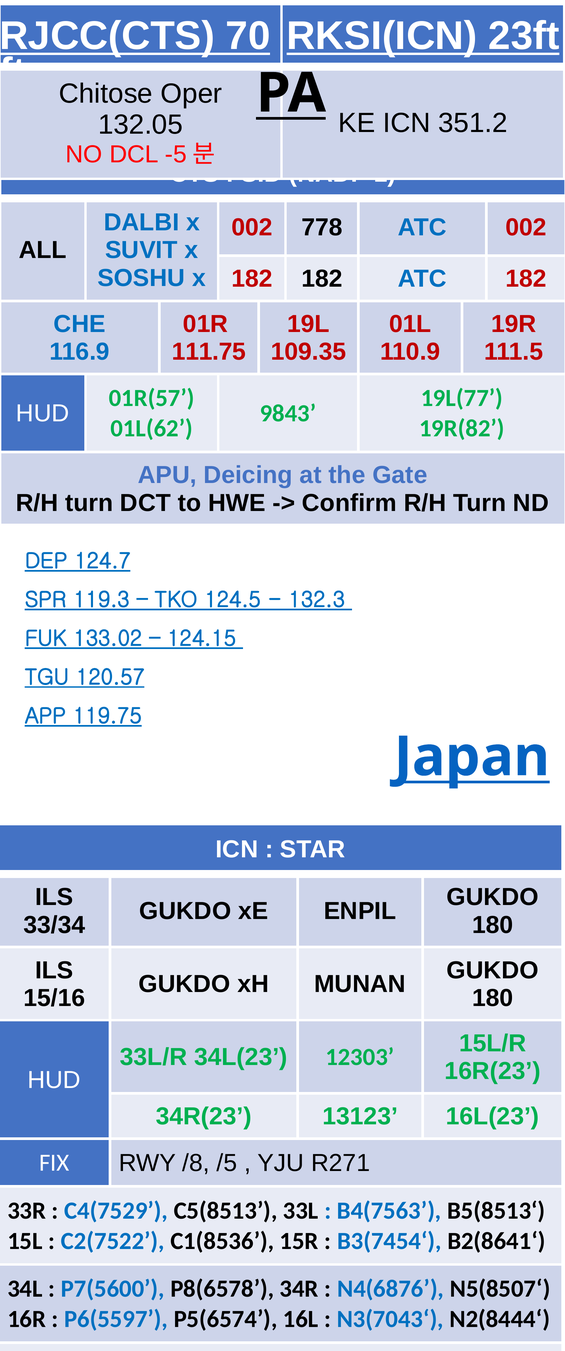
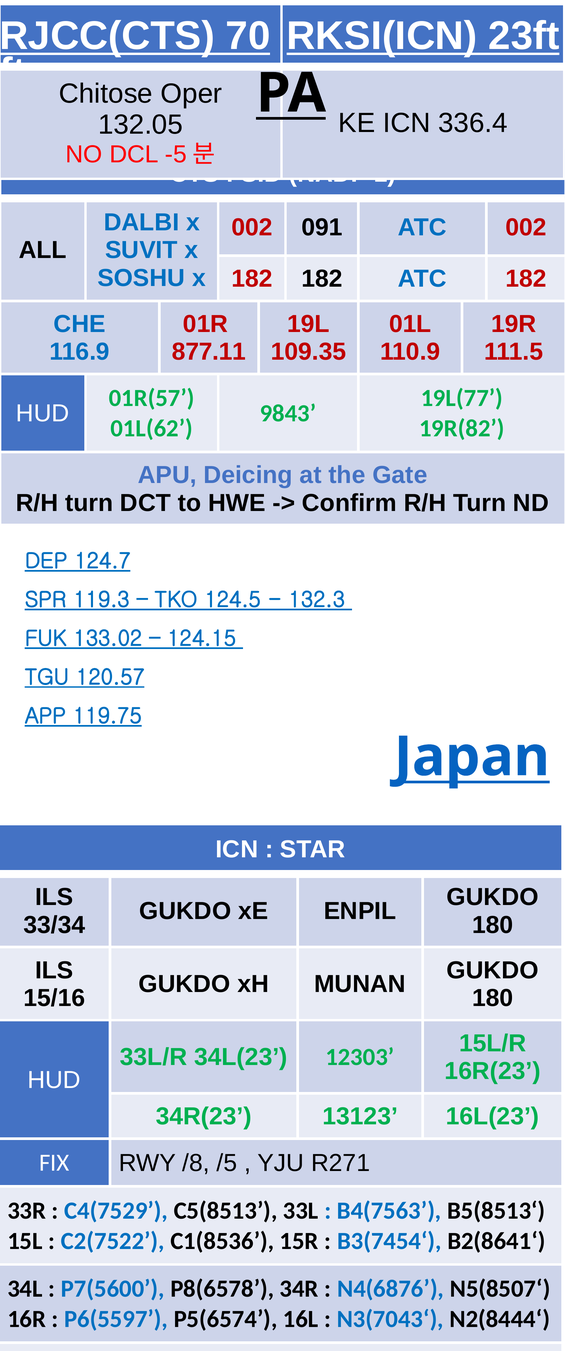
351.2: 351.2 -> 336.4
778: 778 -> 091
111.75: 111.75 -> 877.11
